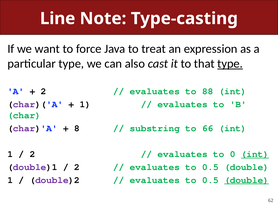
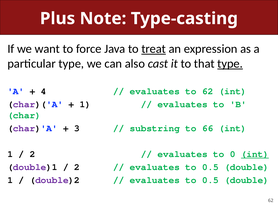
Line: Line -> Plus
treat underline: none -> present
2 at (44, 91): 2 -> 4
to 88: 88 -> 62
8: 8 -> 3
double at (247, 180) underline: present -> none
